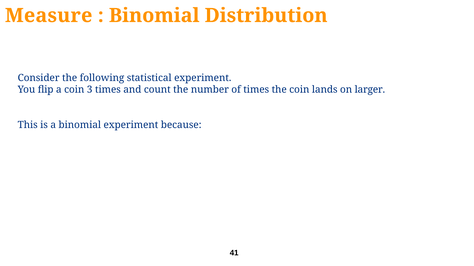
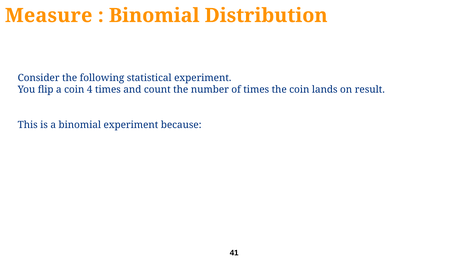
3: 3 -> 4
larger: larger -> result
